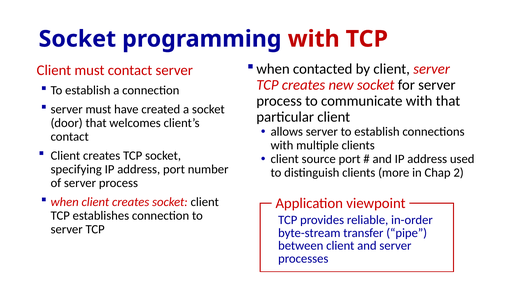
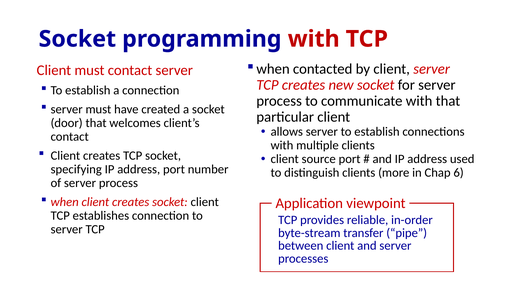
2: 2 -> 6
